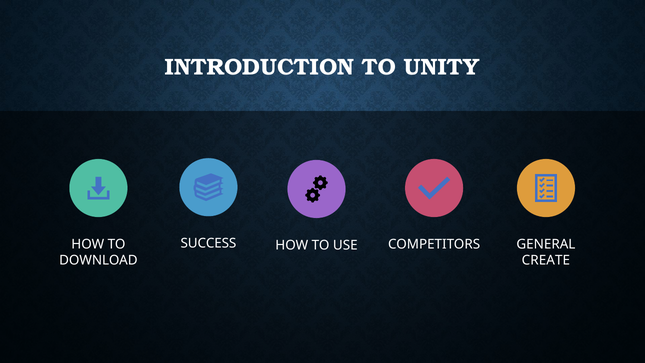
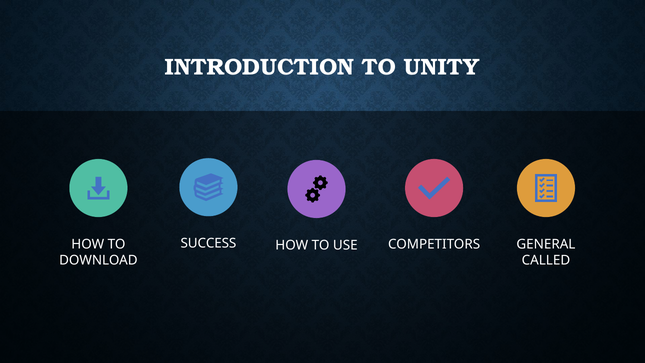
CREATE: CREATE -> CALLED
